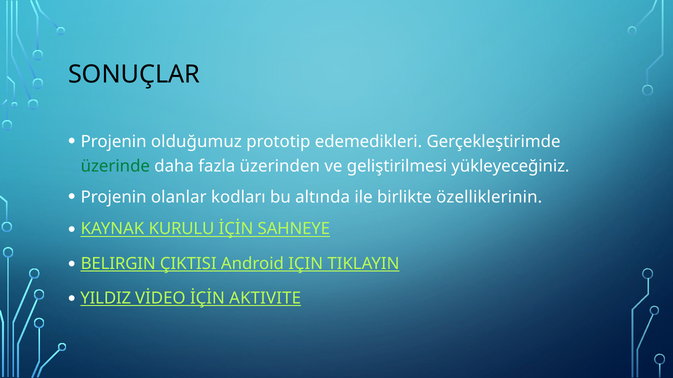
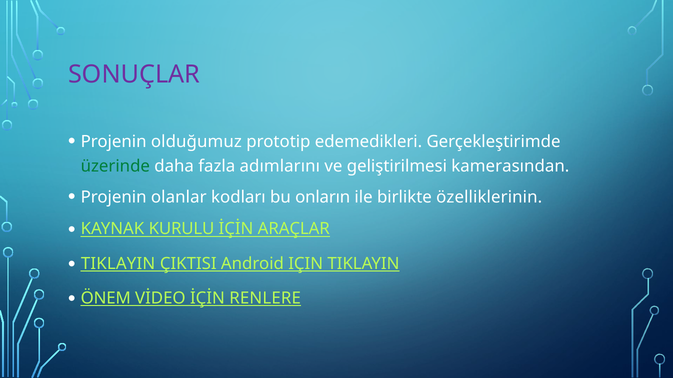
SONUÇLAR colour: black -> purple
üzerinden: üzerinden -> adımlarını
yükleyeceğiniz: yükleyeceğiniz -> kamerasından
altında: altında -> onların
SAHNEYE: SAHNEYE -> ARAÇLAR
BELIRGIN at (118, 264): BELIRGIN -> TIKLAYIN
YILDIZ: YILDIZ -> ÖNEM
AKTIVITE: AKTIVITE -> RENLERE
